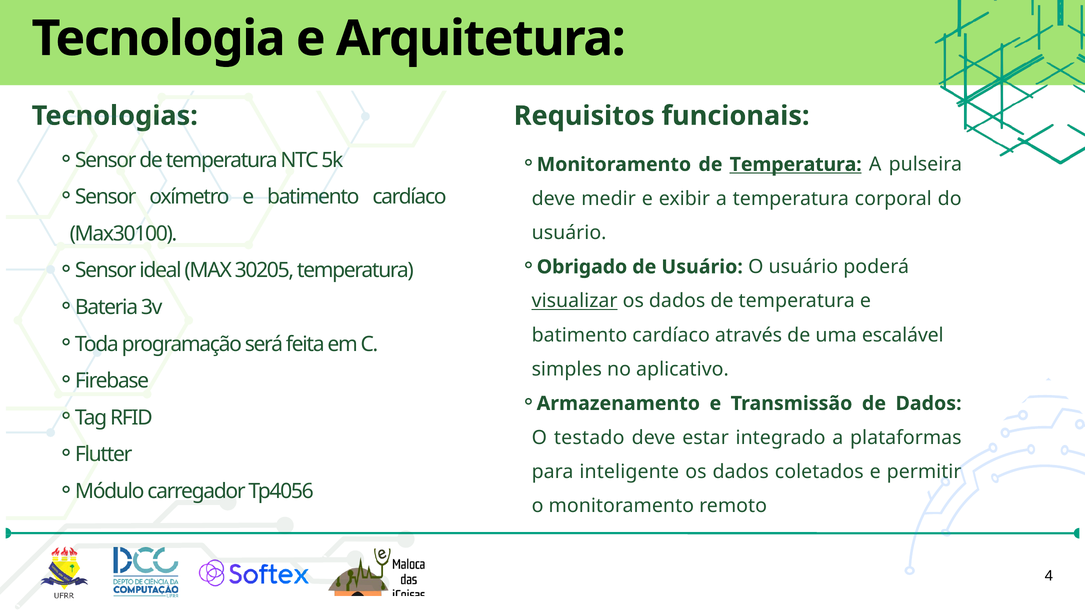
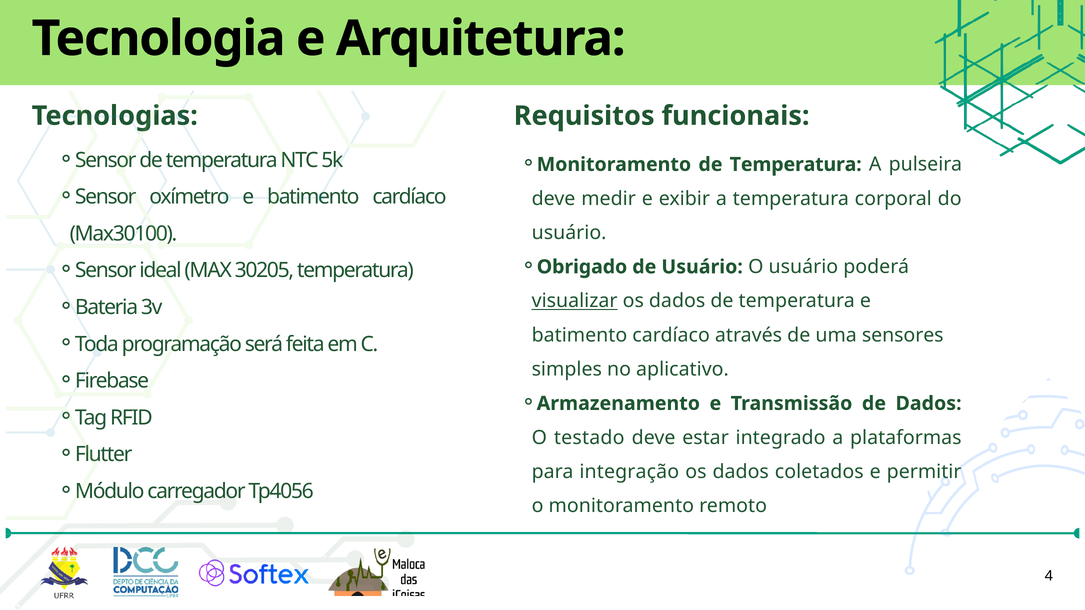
Temperatura at (796, 165) underline: present -> none
escalável: escalável -> sensores
inteligente: inteligente -> integração
